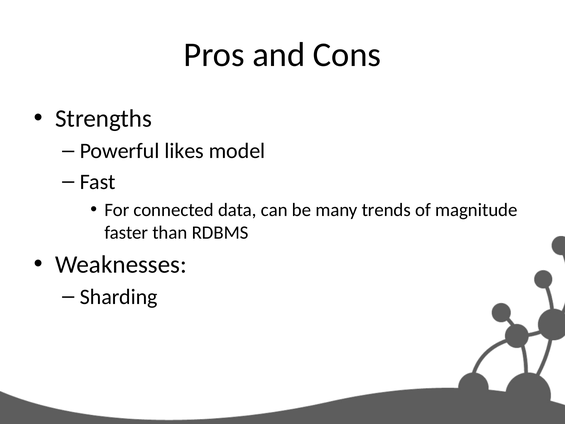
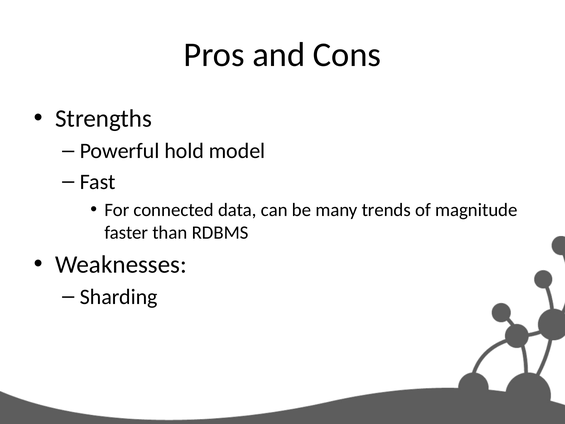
likes: likes -> hold
